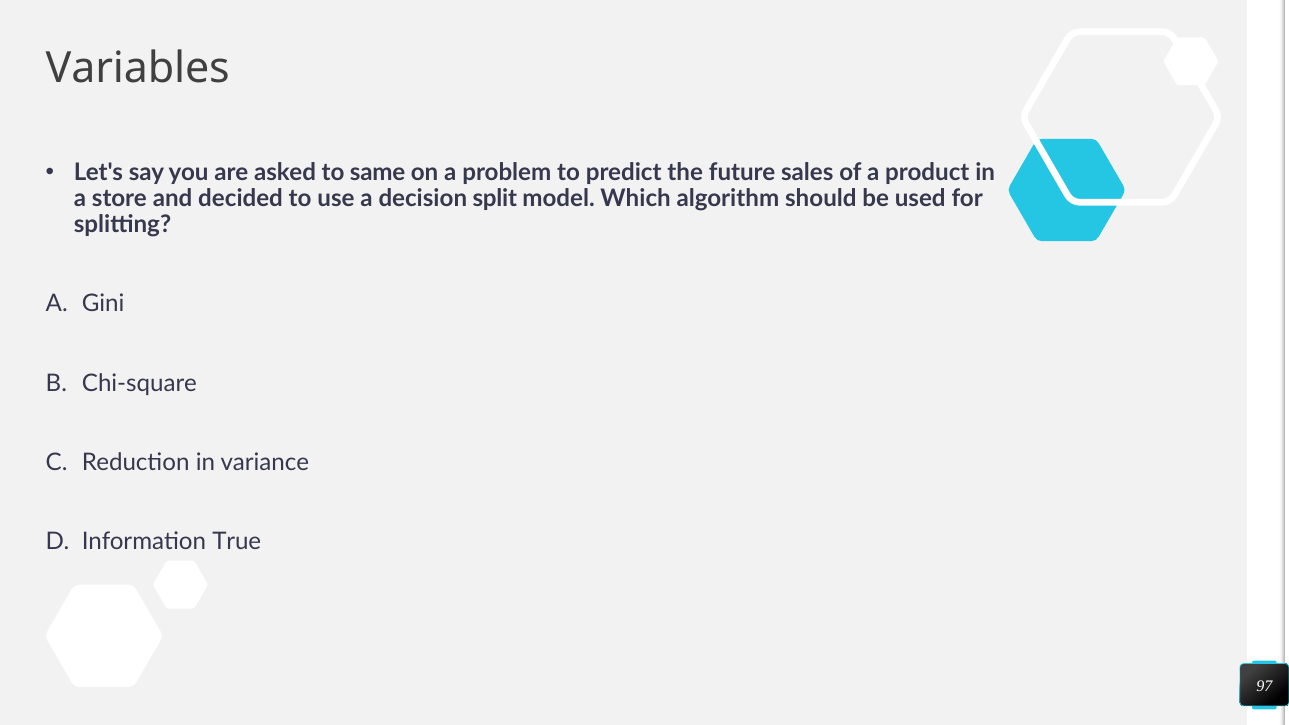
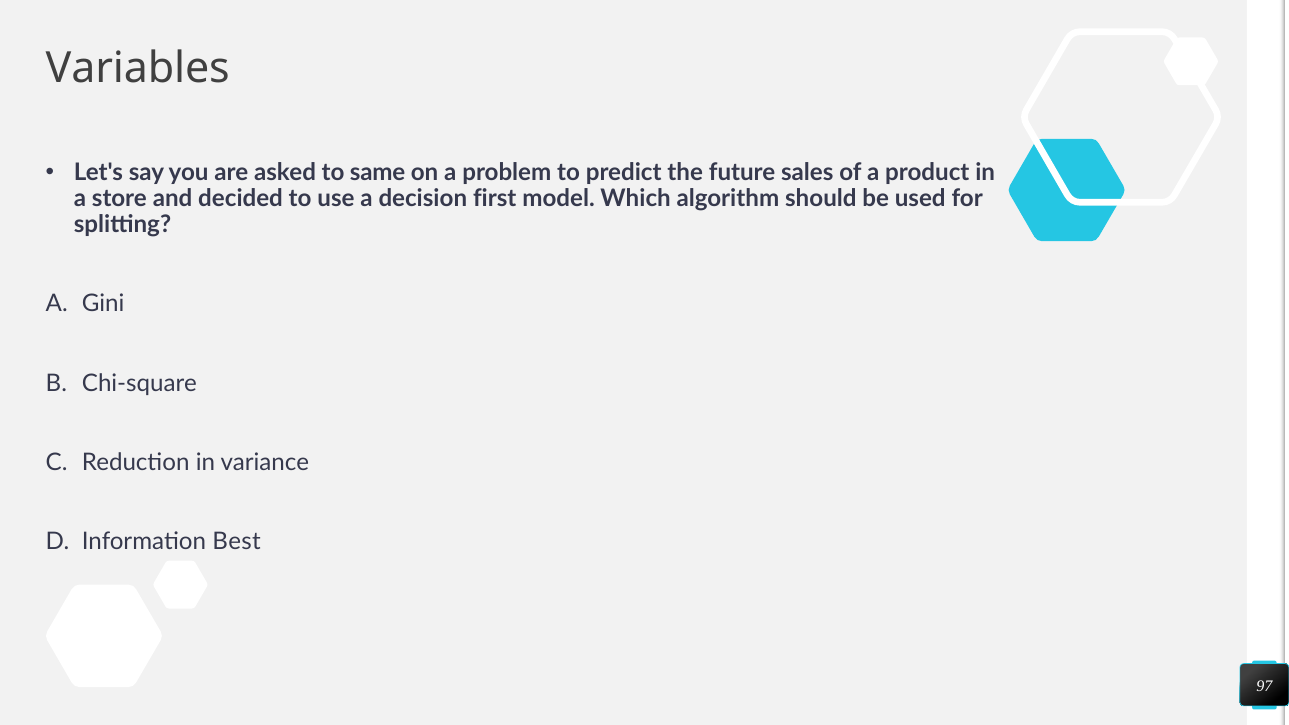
split: split -> first
True: True -> Best
